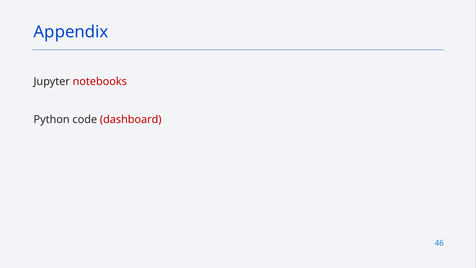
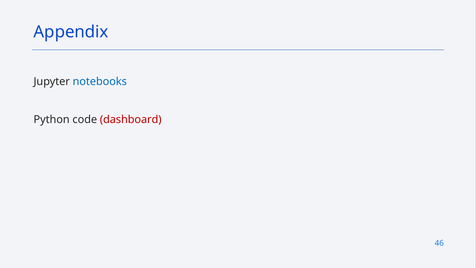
notebooks colour: red -> blue
